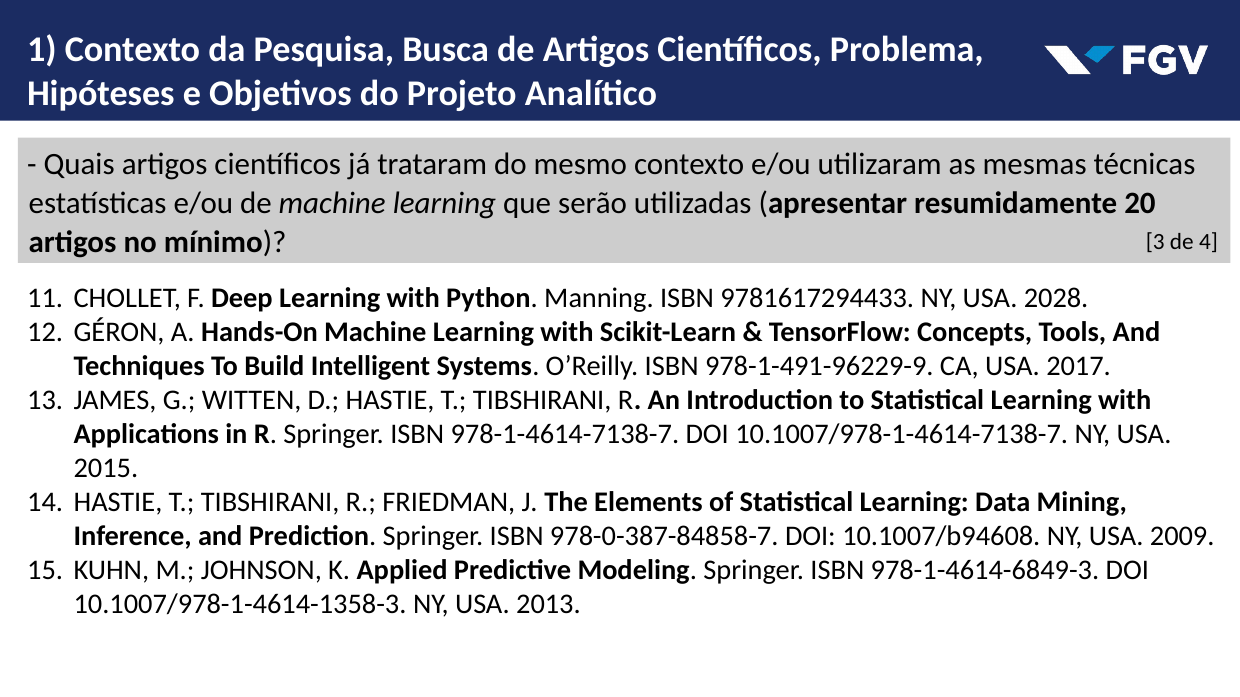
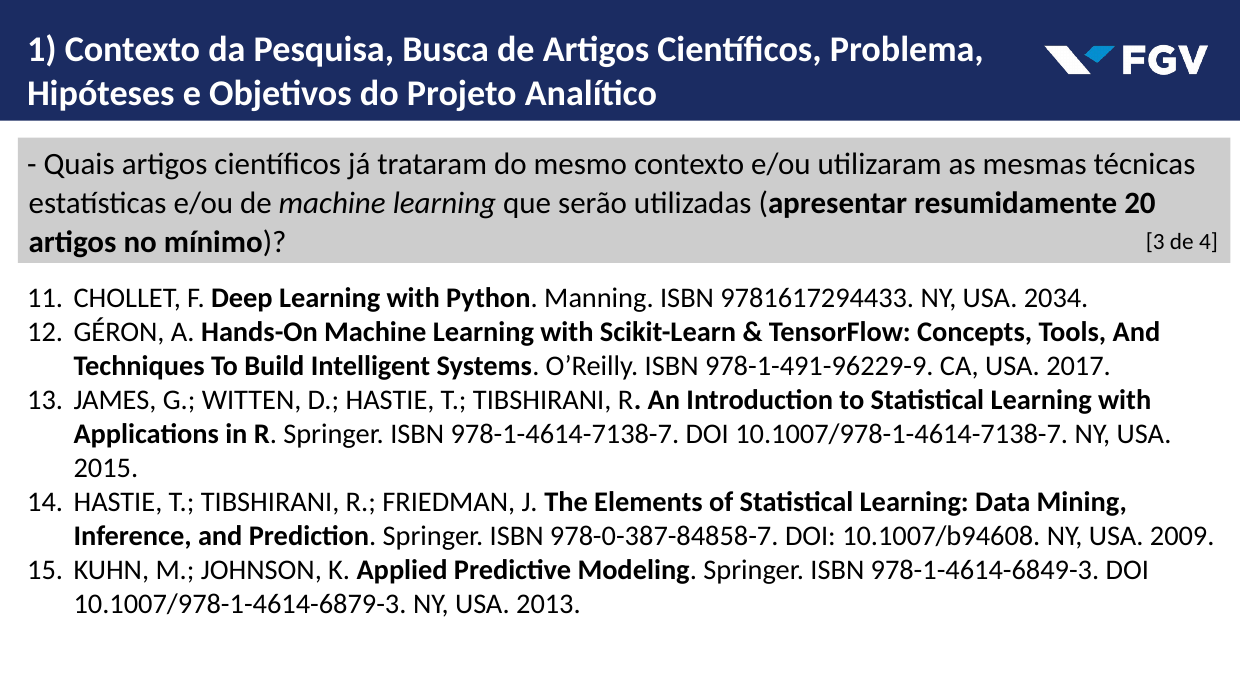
2028: 2028 -> 2034
10.1007/978-1-4614-1358-3: 10.1007/978-1-4614-1358-3 -> 10.1007/978-1-4614-6879-3
